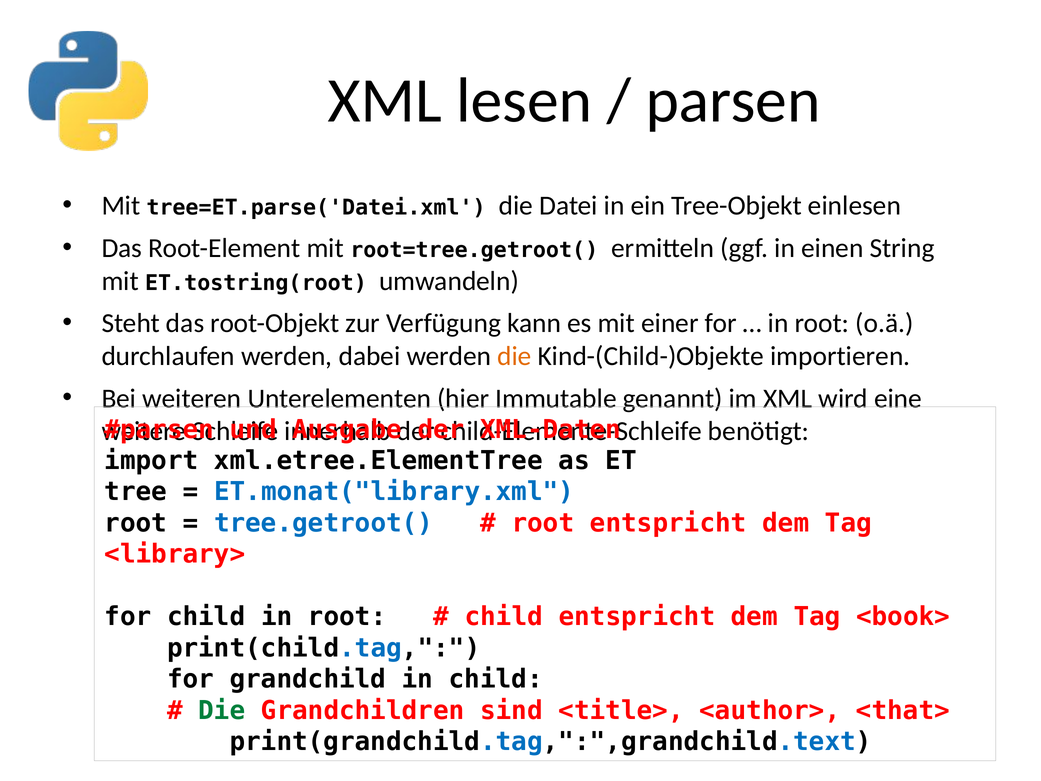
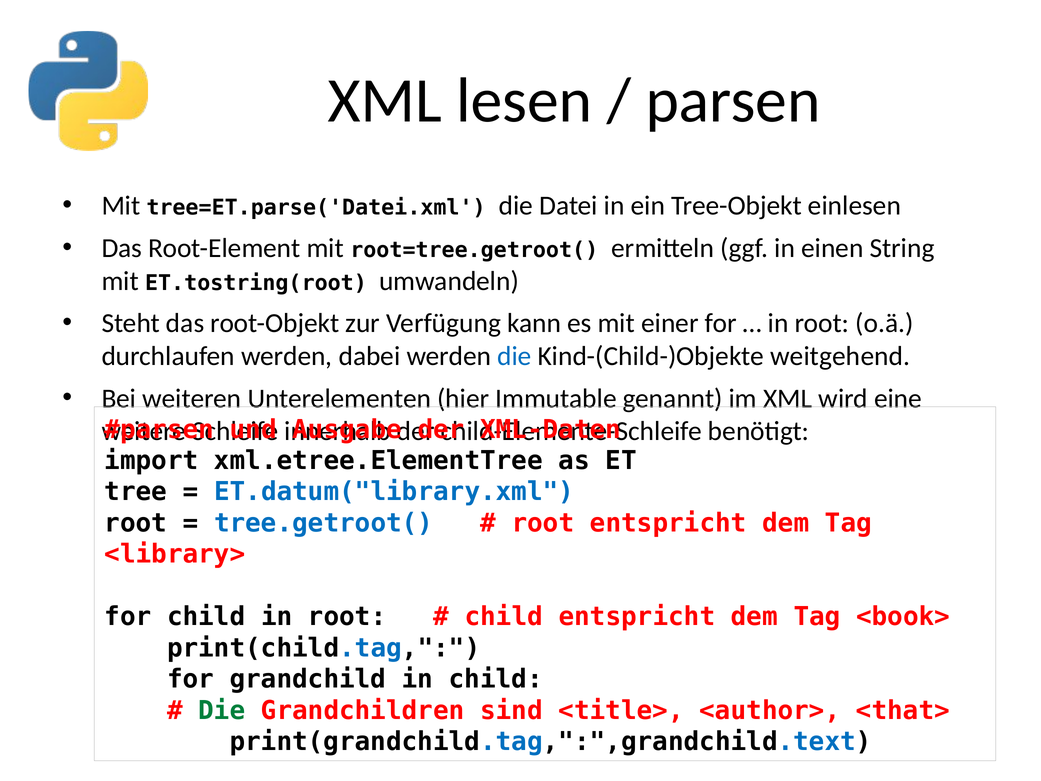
die at (514, 356) colour: orange -> blue
importieren: importieren -> weitgehend
ET.monat("library.xml: ET.monat("library.xml -> ET.datum("library.xml
